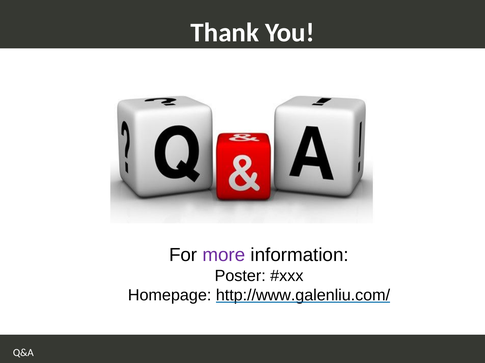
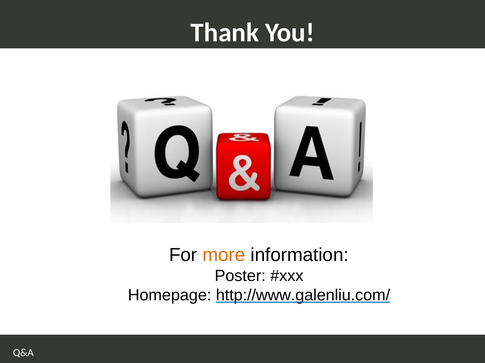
more colour: purple -> orange
